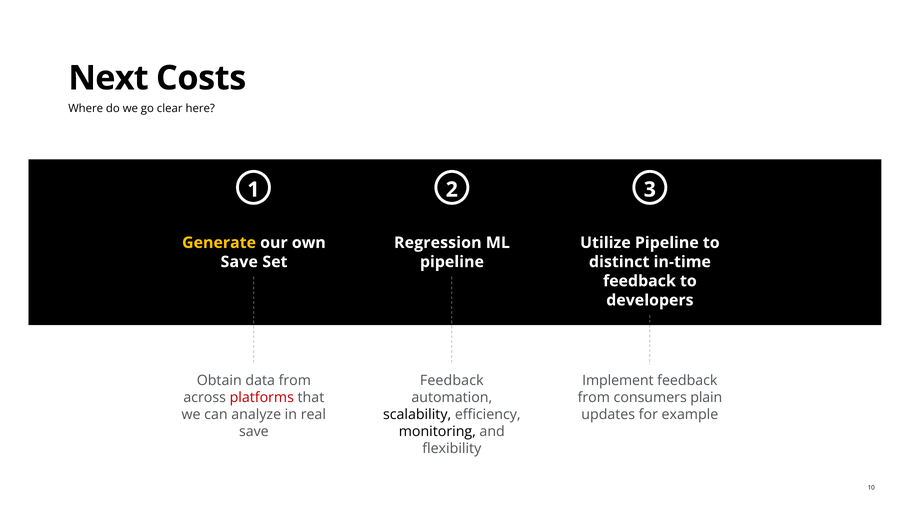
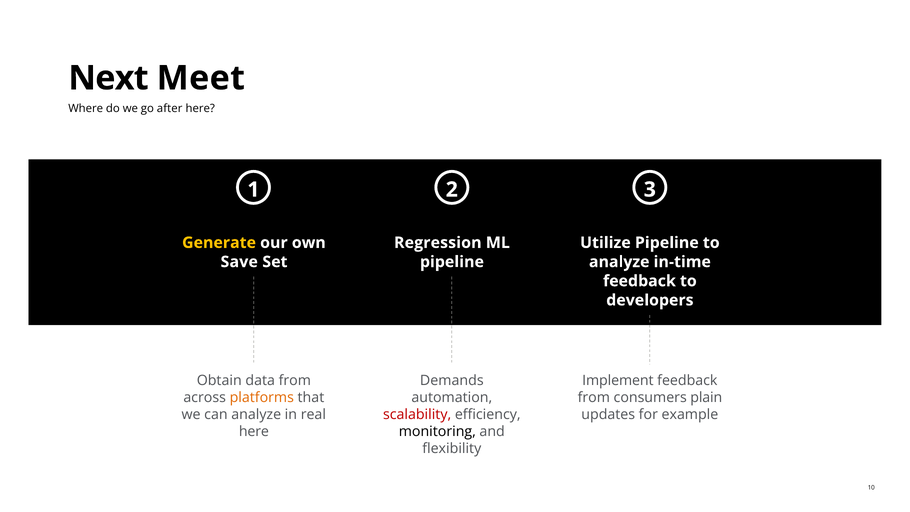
Costs: Costs -> Meet
clear: clear -> after
distinct at (619, 262): distinct -> analyze
Feedback at (452, 380): Feedback -> Demands
platforms colour: red -> orange
scalability colour: black -> red
save at (254, 431): save -> here
